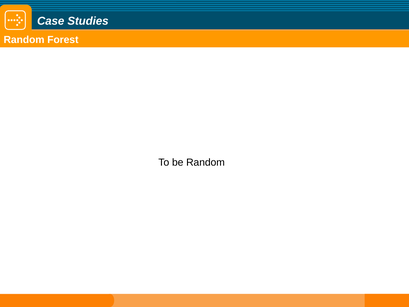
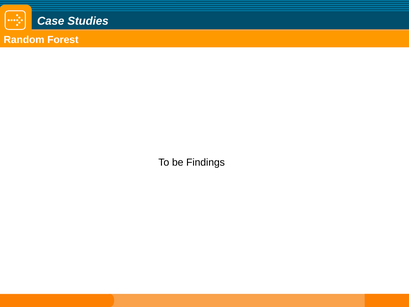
be Random: Random -> Findings
